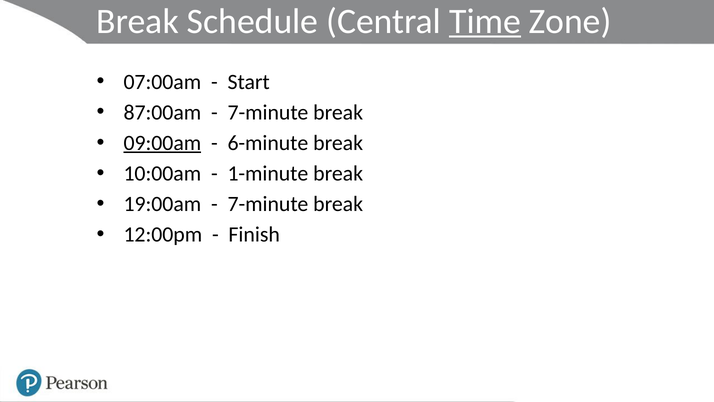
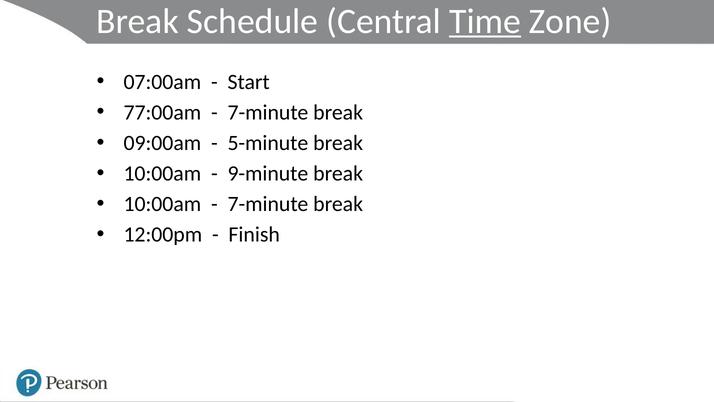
87:00am: 87:00am -> 77:00am
09:00am underline: present -> none
6-minute: 6-minute -> 5-minute
1-minute: 1-minute -> 9-minute
19:00am at (162, 204): 19:00am -> 10:00am
